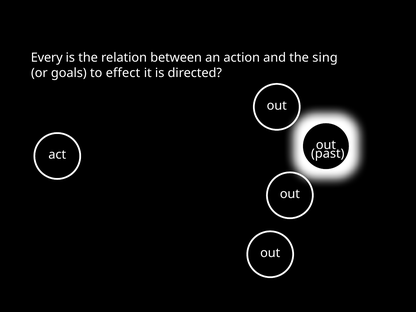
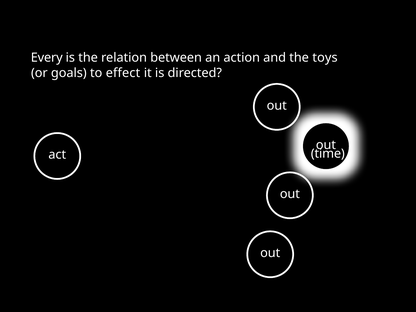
sing: sing -> toys
past: past -> time
